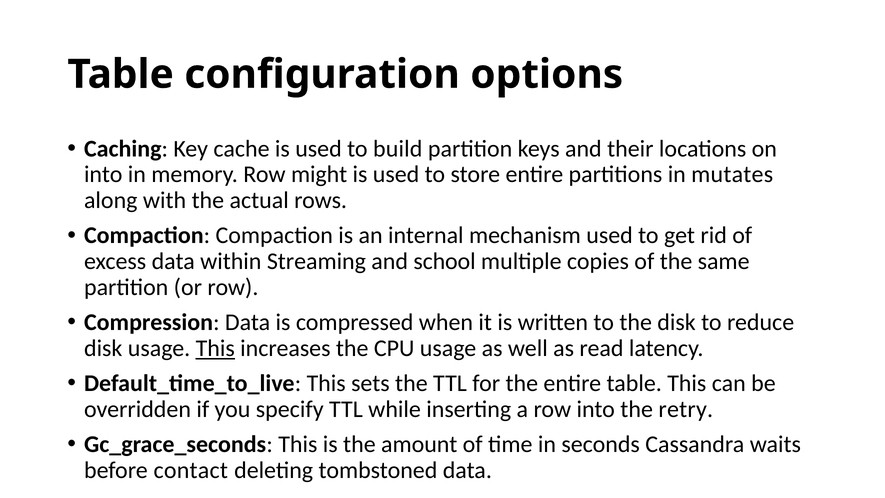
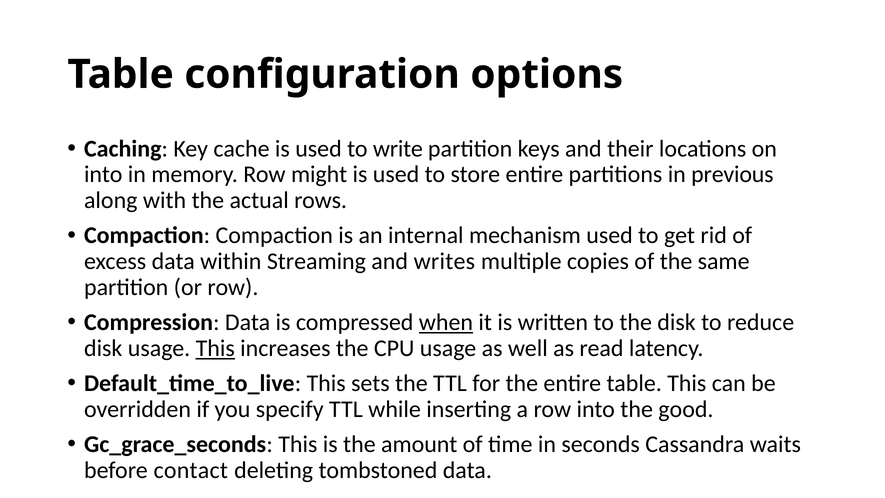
build: build -> write
mutates: mutates -> previous
school: school -> writes
when underline: none -> present
retry: retry -> good
